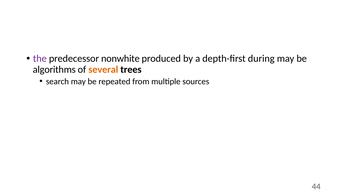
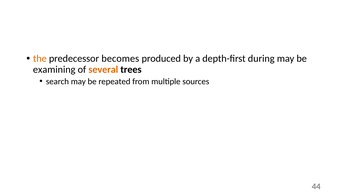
the colour: purple -> orange
nonwhite: nonwhite -> becomes
algorithms: algorithms -> examining
